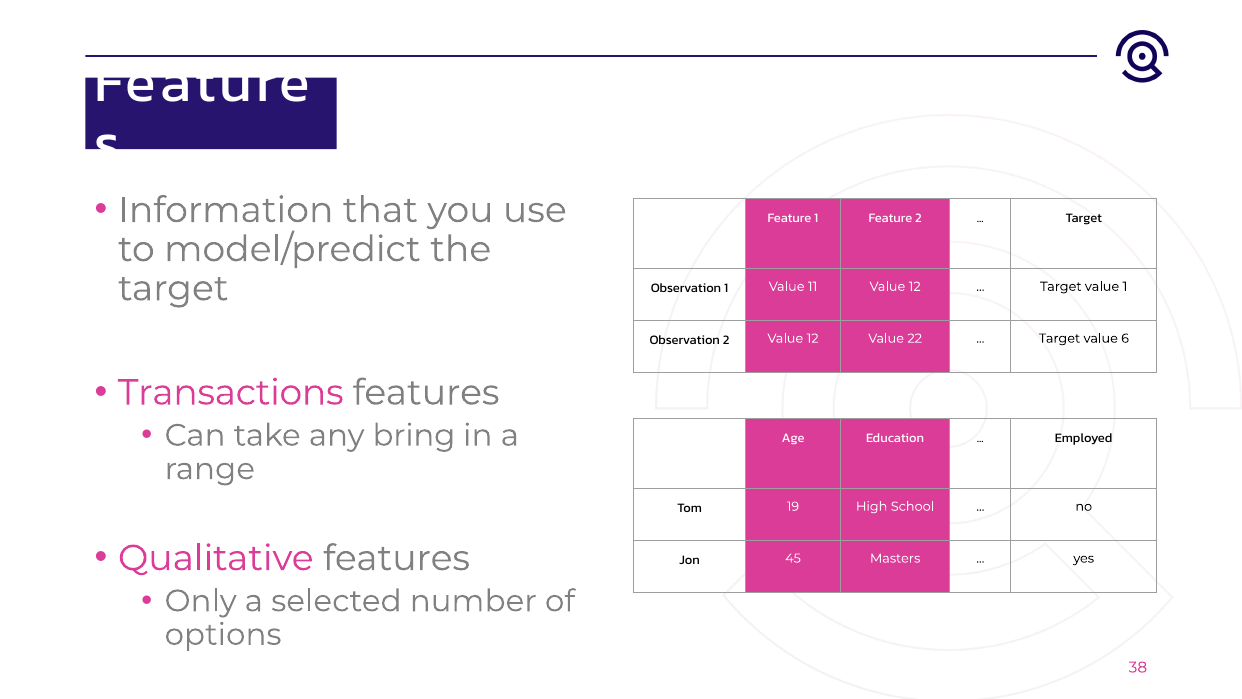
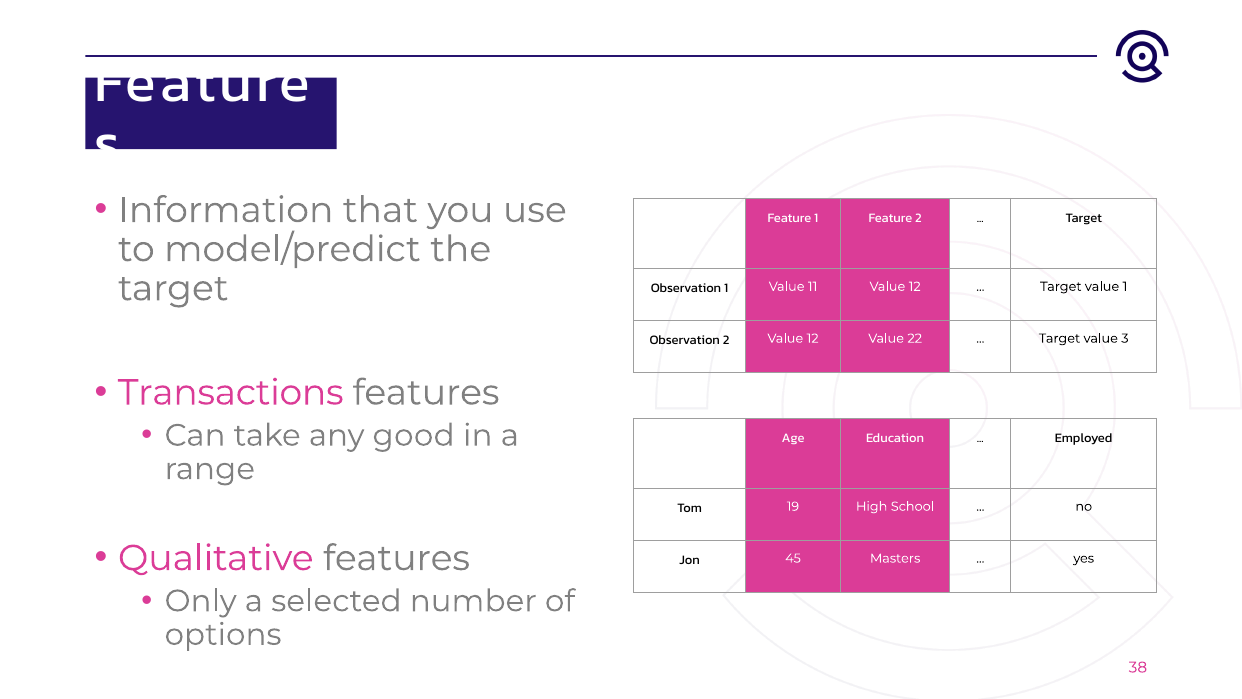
6: 6 -> 3
bring: bring -> good
